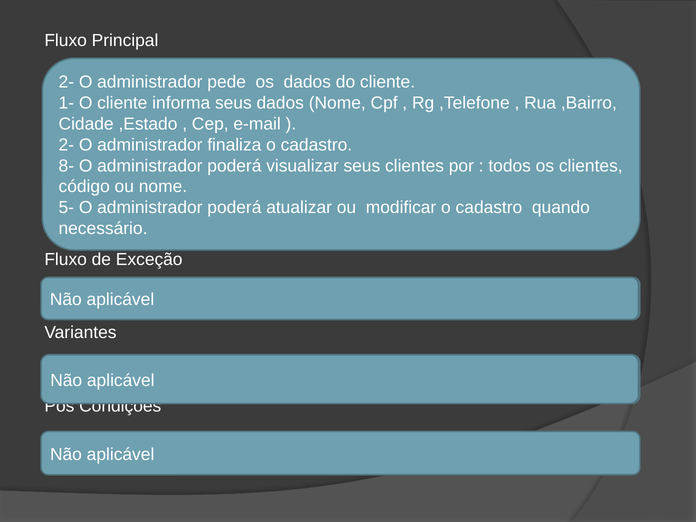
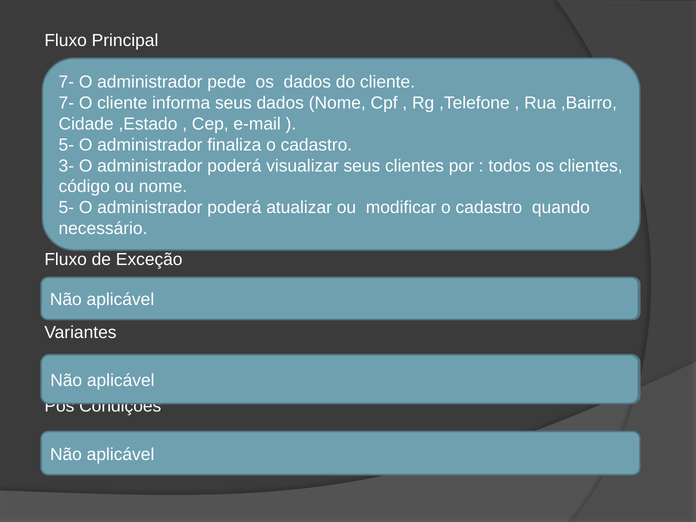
2- at (66, 82): 2- -> 7-
1- at (66, 103): 1- -> 7-
2- at (66, 145): 2- -> 5-
8-: 8- -> 3-
